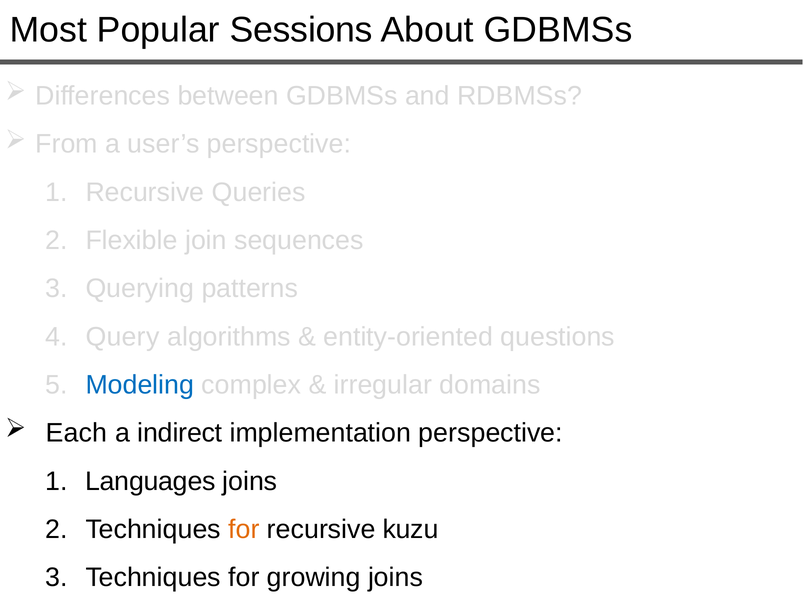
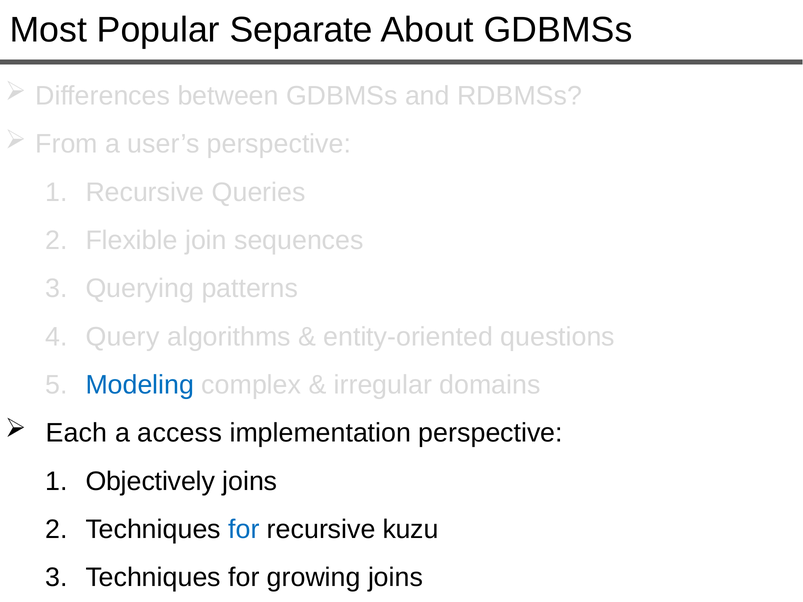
Sessions: Sessions -> Separate
indirect: indirect -> access
Languages: Languages -> Objectively
for at (244, 530) colour: orange -> blue
